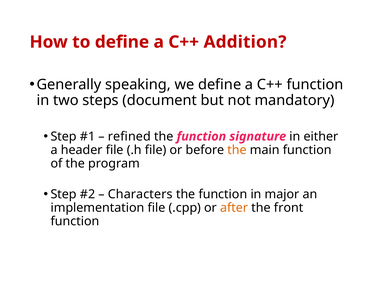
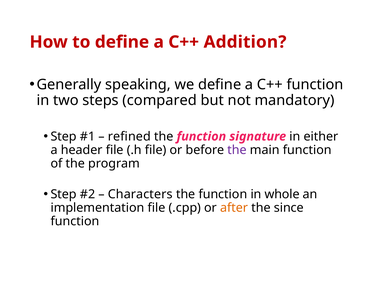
document: document -> compared
the at (237, 150) colour: orange -> purple
major: major -> whole
front: front -> since
